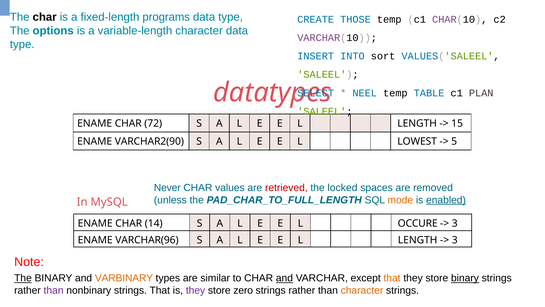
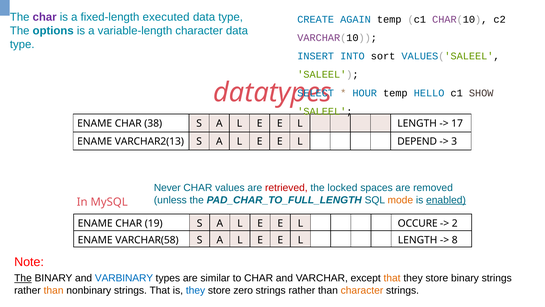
char at (45, 17) colour: black -> purple
programs: programs -> executed
THOSE: THOSE -> AGAIN
NEEL: NEEL -> HOUR
TABLE: TABLE -> HELLO
PLAN: PLAN -> SHOW
72: 72 -> 38
15: 15 -> 17
VARCHAR2(90: VARCHAR2(90 -> VARCHAR2(13
LOWEST: LOWEST -> DEPEND
5: 5 -> 3
14: 14 -> 19
3 at (455, 223): 3 -> 2
VARCHAR(96: VARCHAR(96 -> VARCHAR(58
3 at (455, 240): 3 -> 8
VARBINARY colour: orange -> blue
and at (284, 278) underline: present -> none
binary at (465, 278) underline: present -> none
than at (54, 290) colour: purple -> orange
they at (196, 290) colour: purple -> blue
